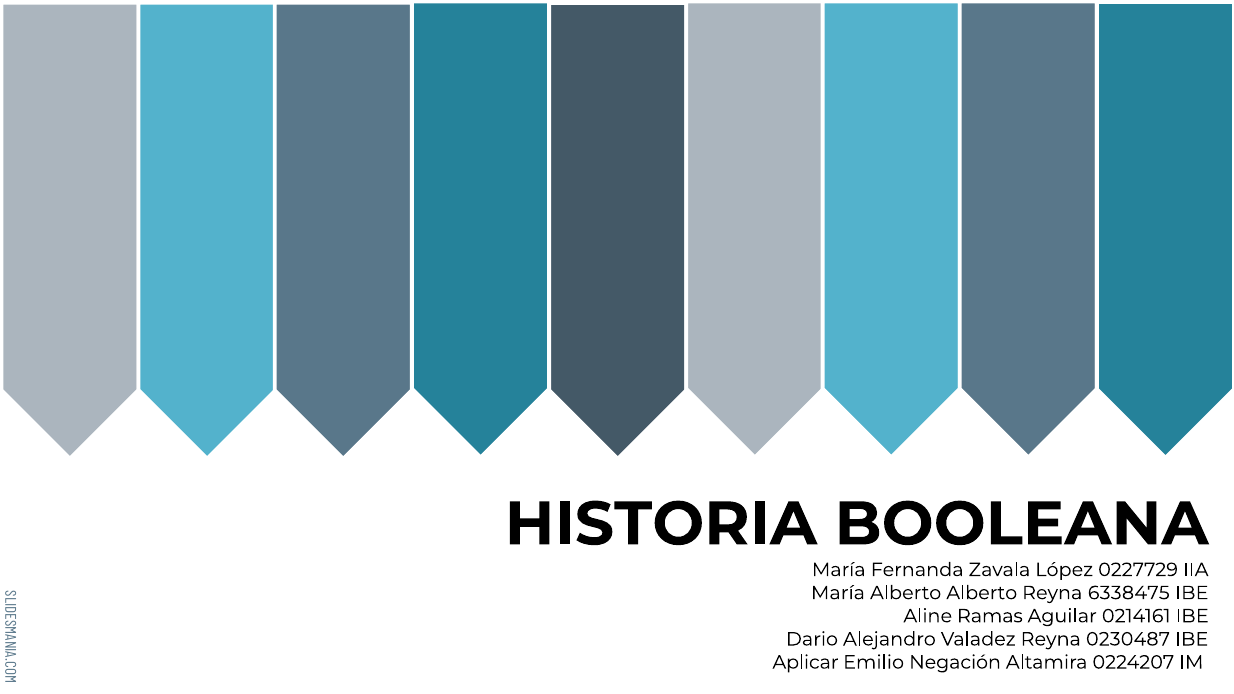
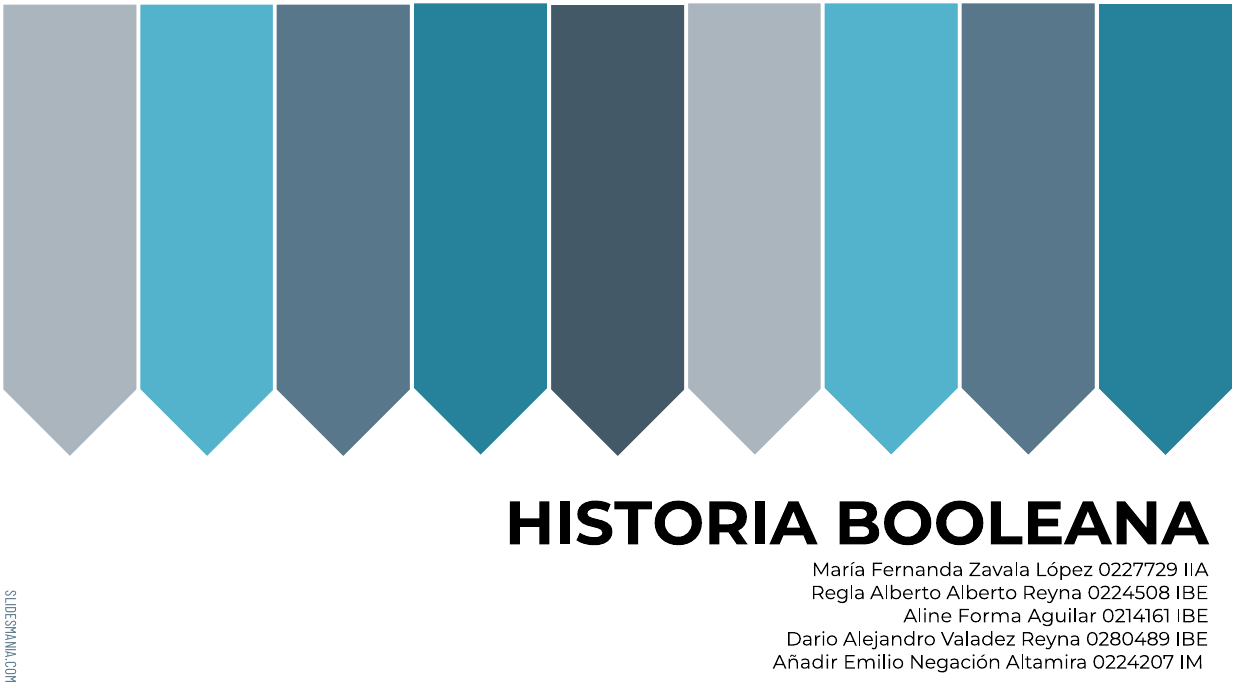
María at (838, 593): María -> Regla
6338475: 6338475 -> 0224508
Ramas: Ramas -> Forma
0230487: 0230487 -> 0280489
Aplicar: Aplicar -> Añadir
